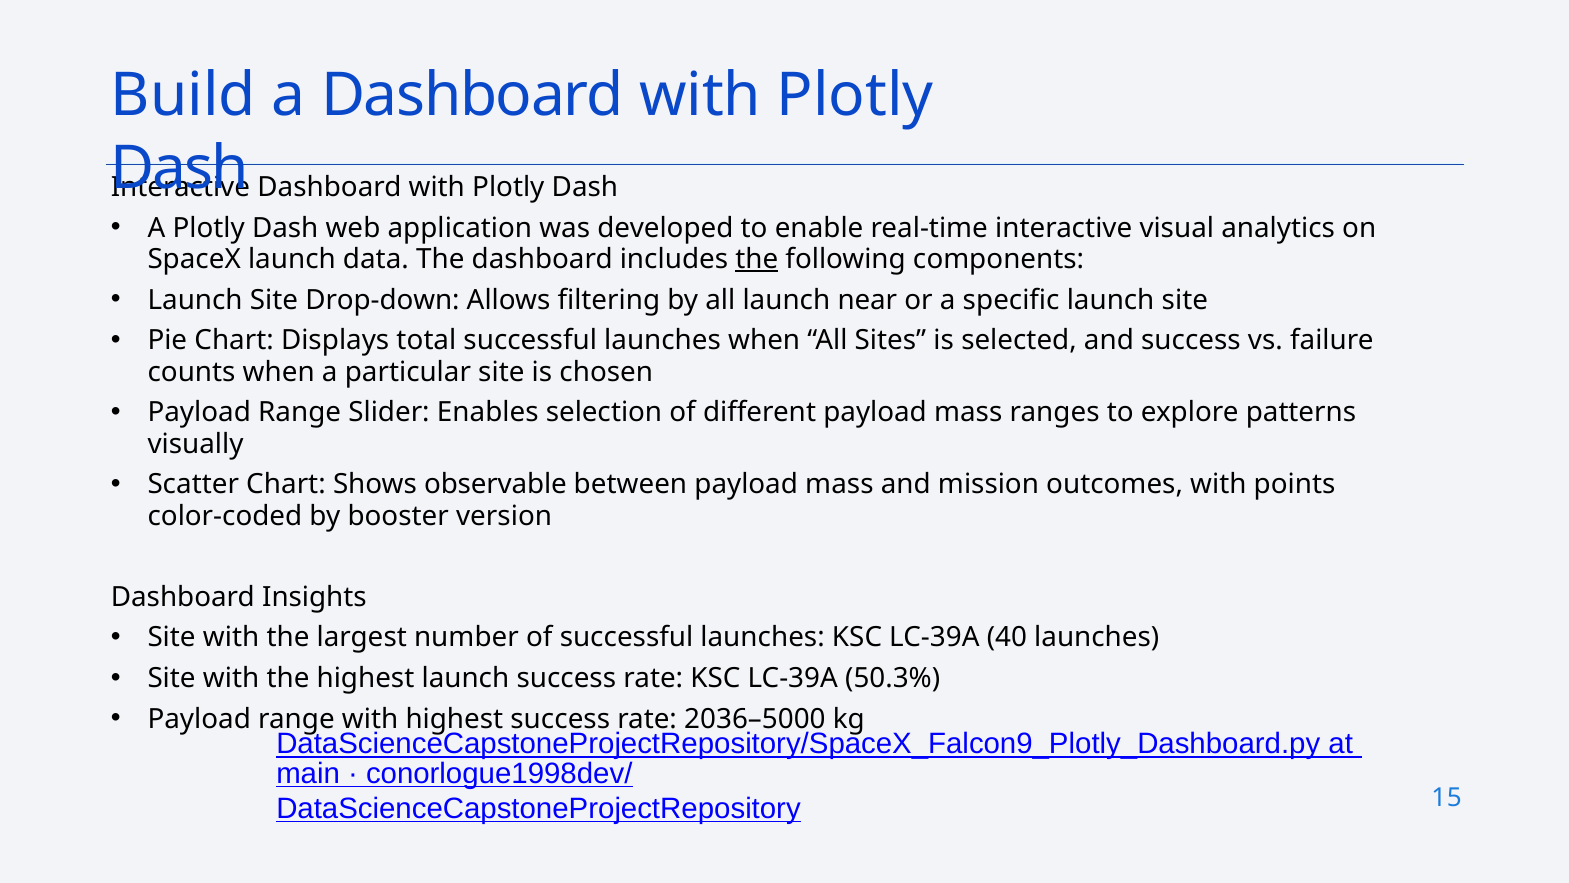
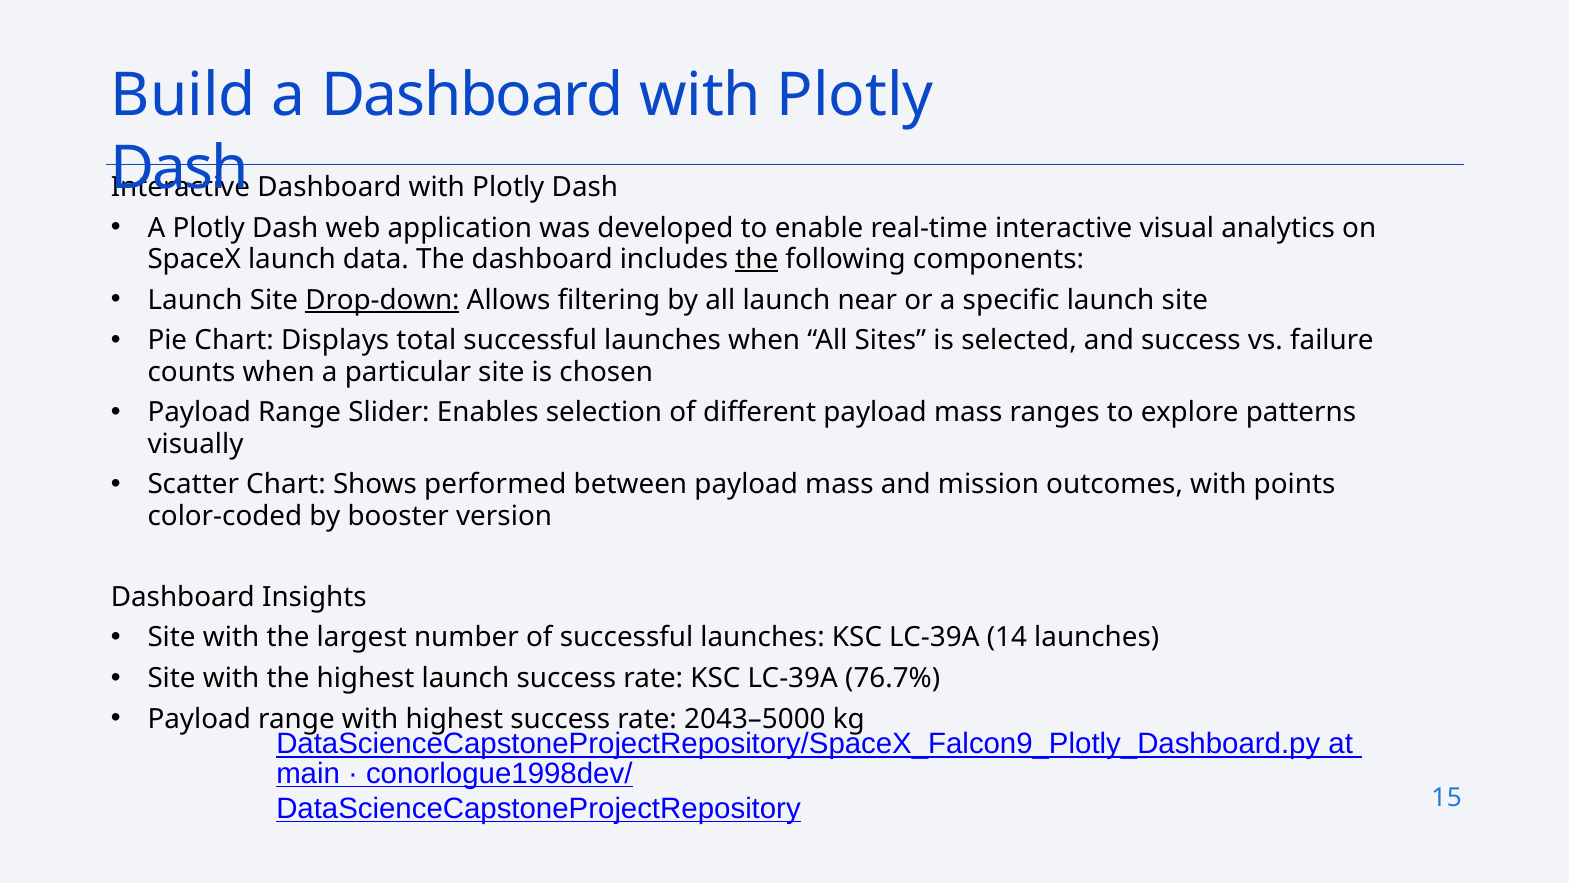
Drop-down underline: none -> present
observable: observable -> performed
40: 40 -> 14
50.3%: 50.3% -> 76.7%
2036–5000: 2036–5000 -> 2043–5000
